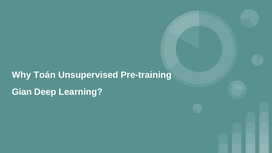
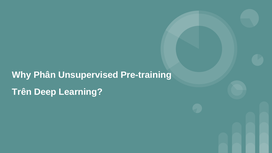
Toán: Toán -> Phân
Gian: Gian -> Trên
